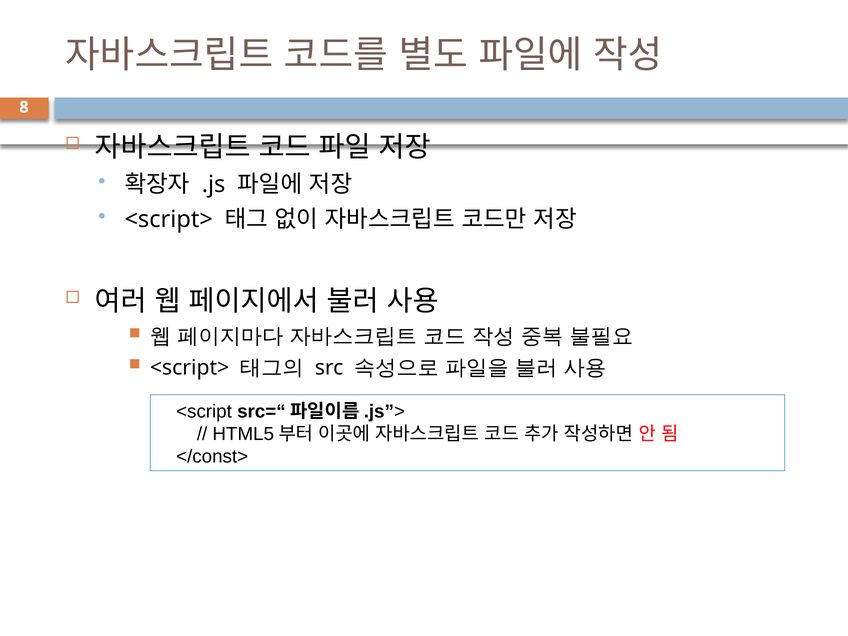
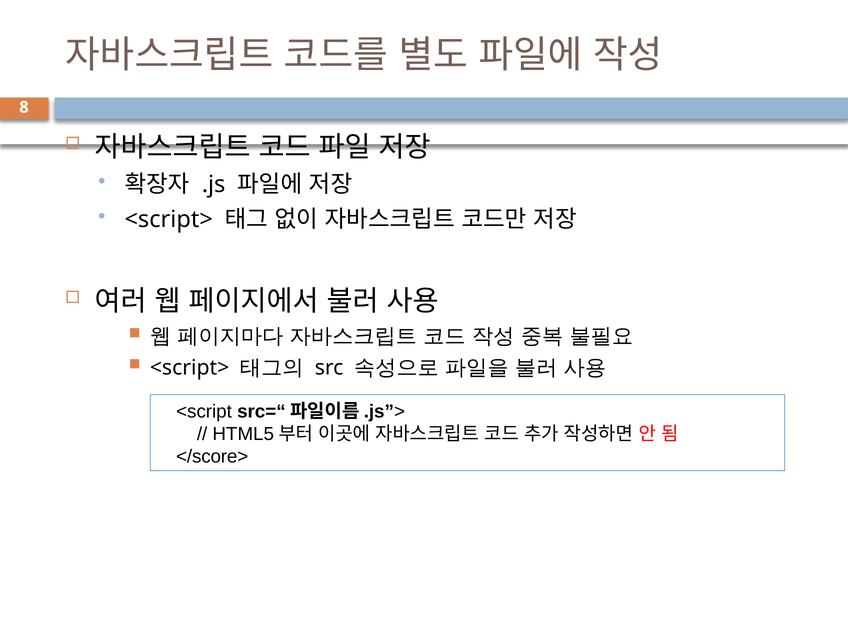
</const>: </const> -> </score>
